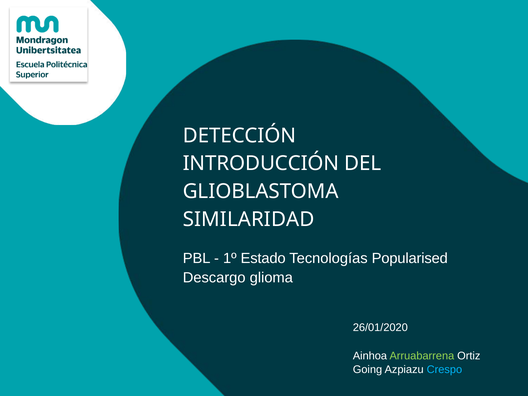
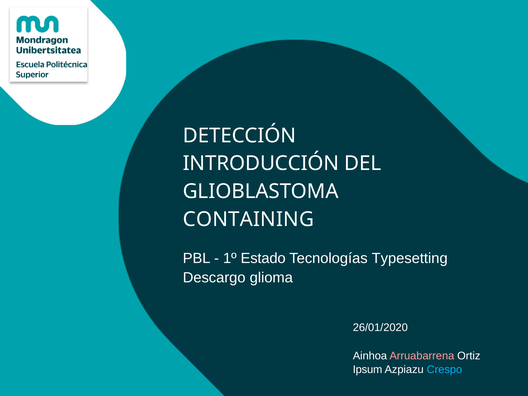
SIMILARIDAD: SIMILARIDAD -> CONTAINING
Popularised: Popularised -> Typesetting
Arruabarrena colour: light green -> pink
Going: Going -> Ipsum
